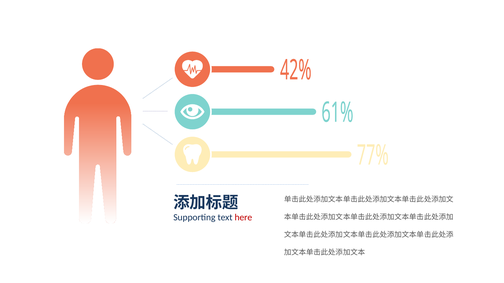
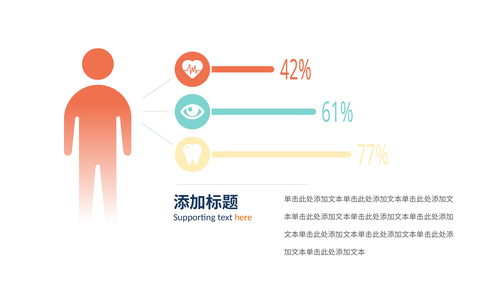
here colour: red -> orange
